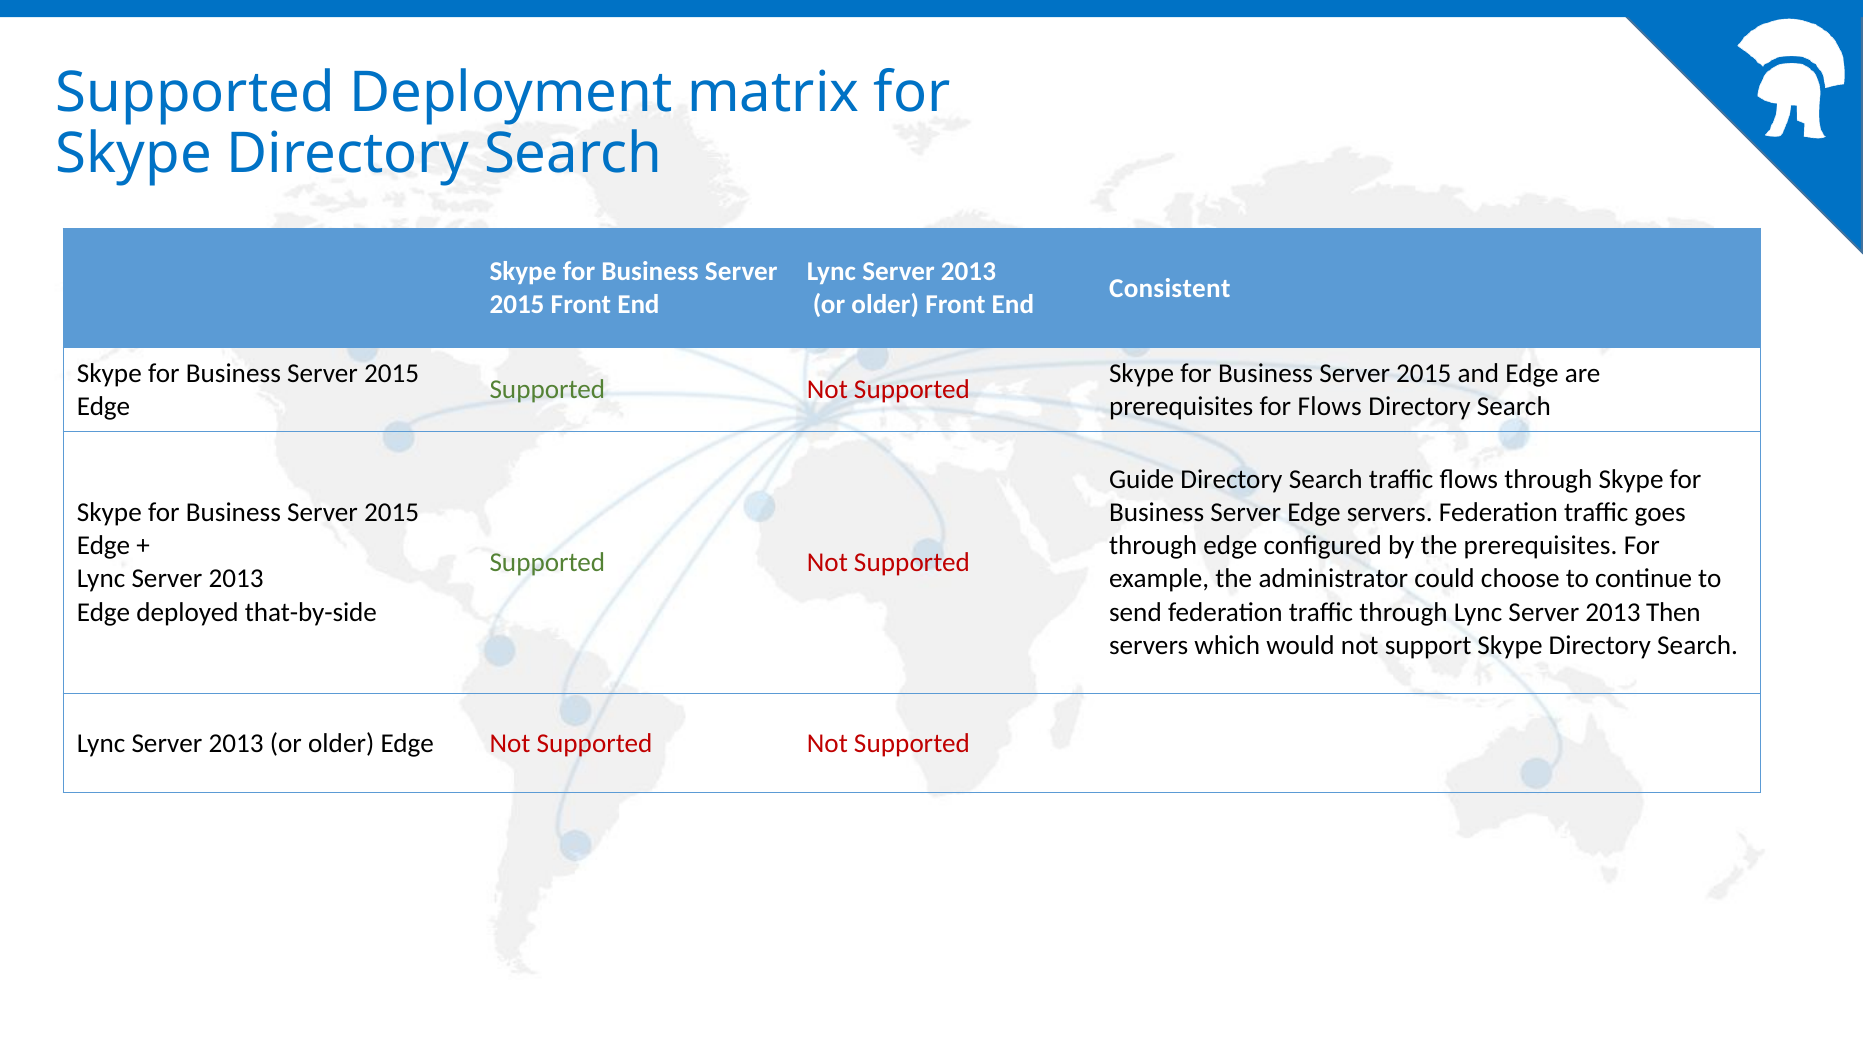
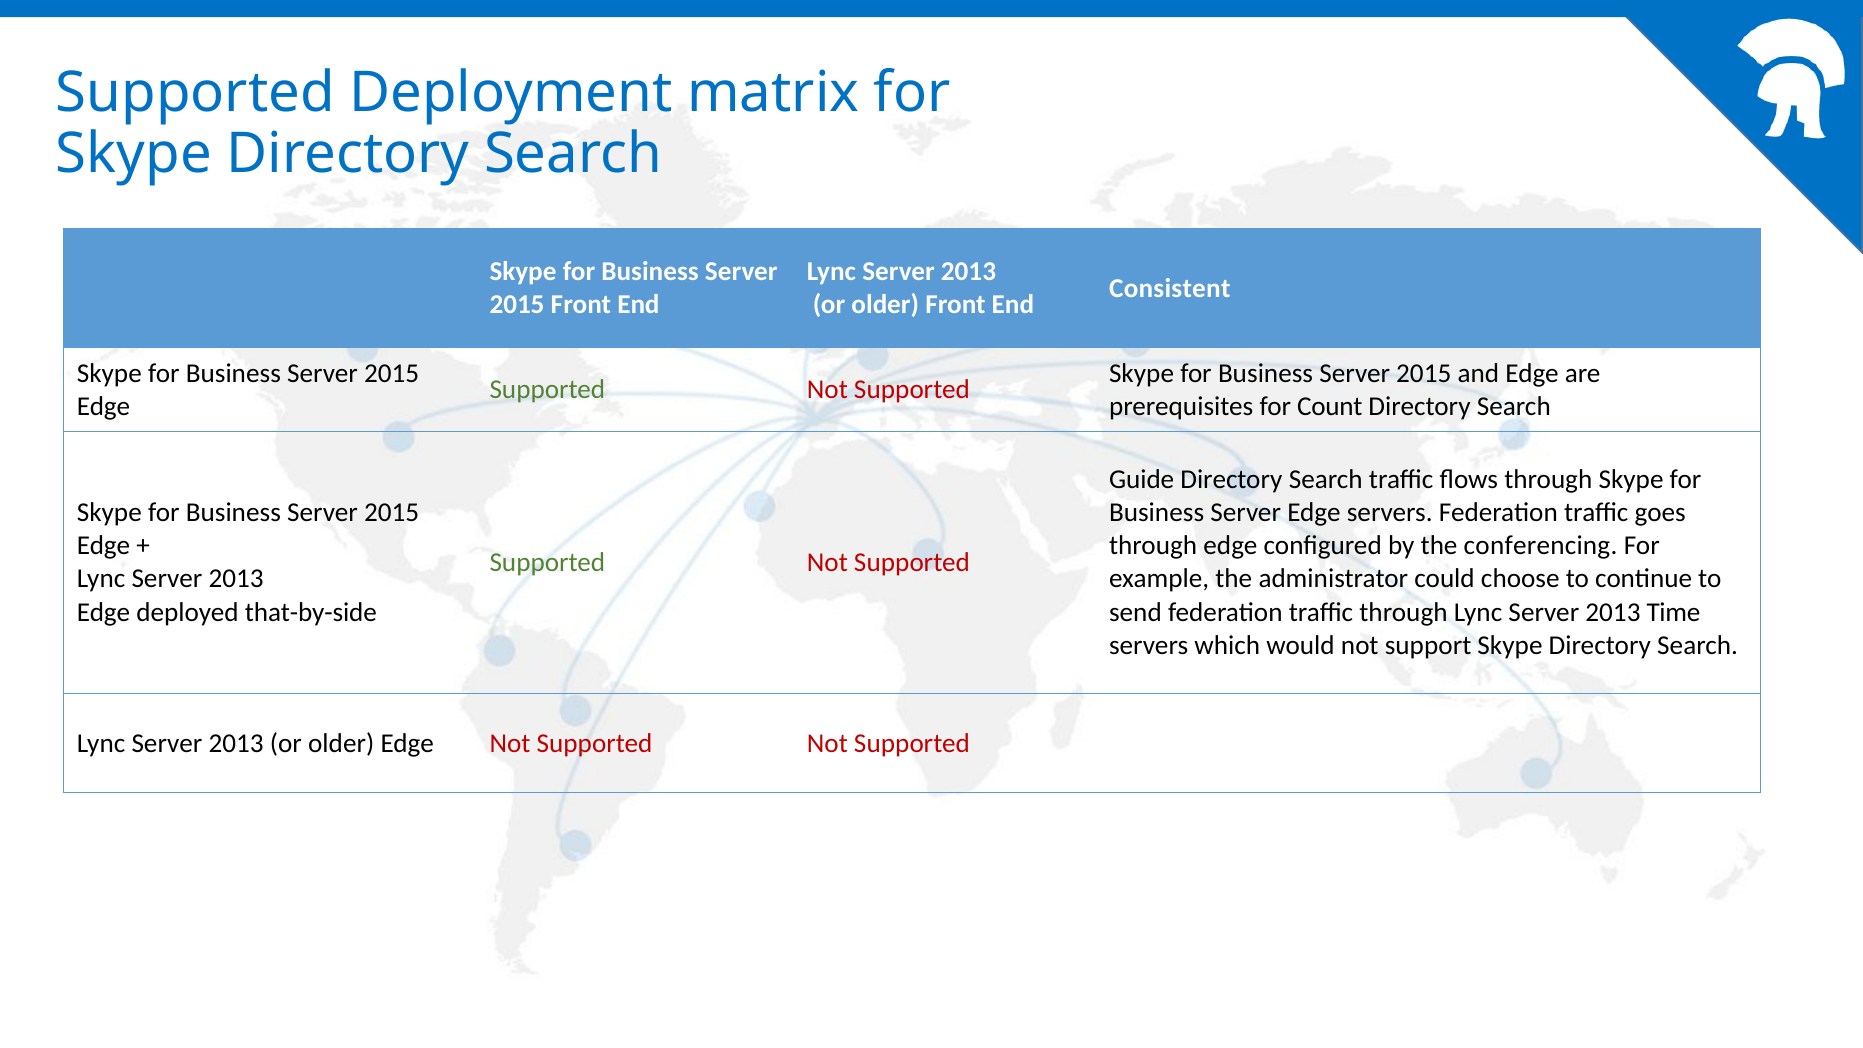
for Flows: Flows -> Count
the prerequisites: prerequisites -> conferencing
Then: Then -> Time
